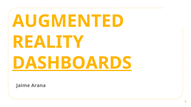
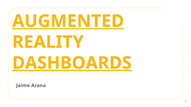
AUGMENTED underline: none -> present
